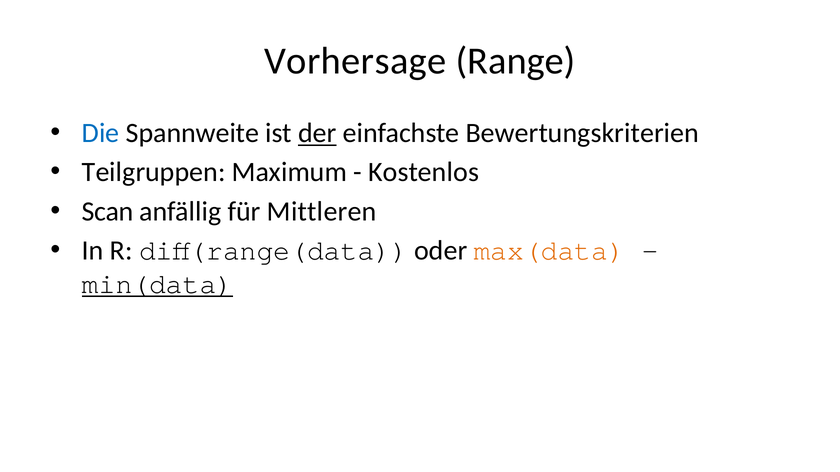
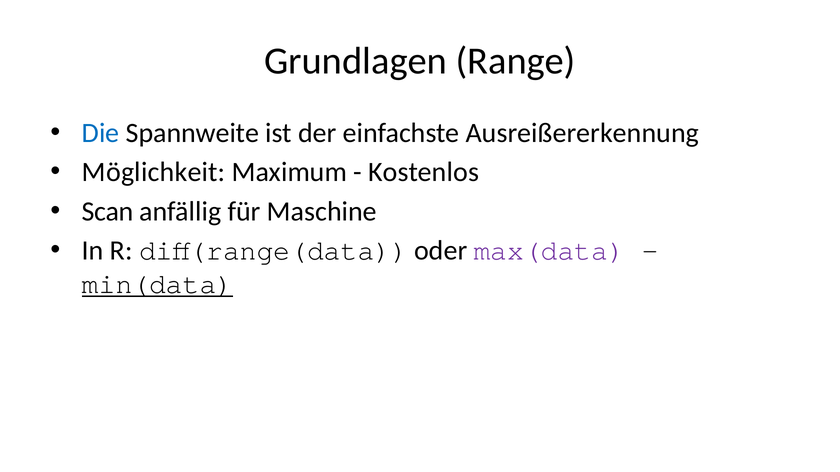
Vorhersage: Vorhersage -> Grundlagen
der underline: present -> none
Bewertungskriterien: Bewertungskriterien -> Ausreißererkennung
Teilgruppen: Teilgruppen -> Möglichkeit
Mittleren: Mittleren -> Maschine
max(data colour: orange -> purple
